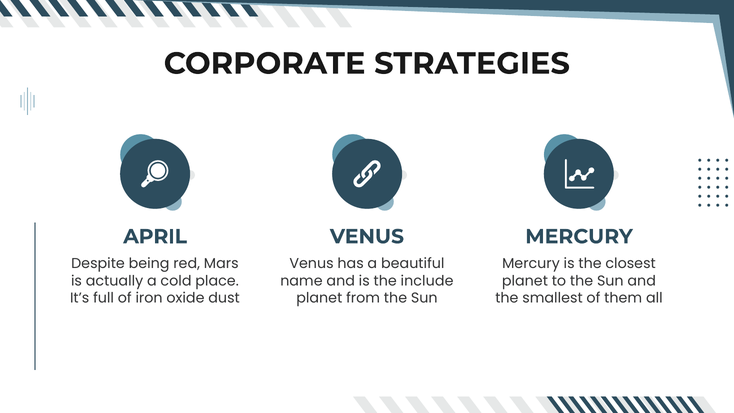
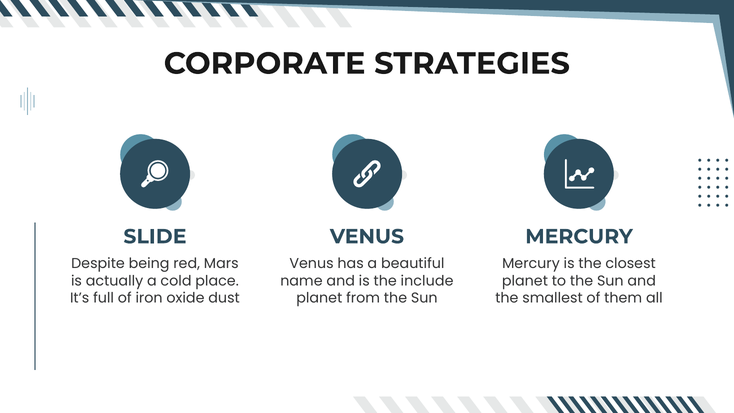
APRIL: APRIL -> SLIDE
